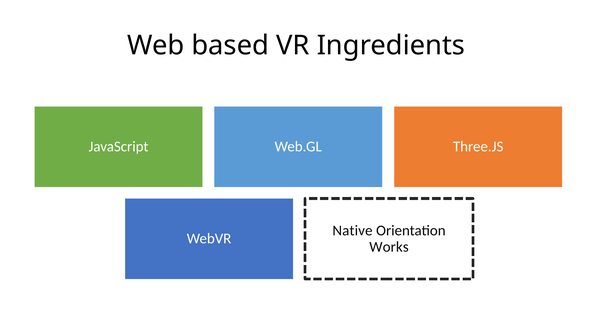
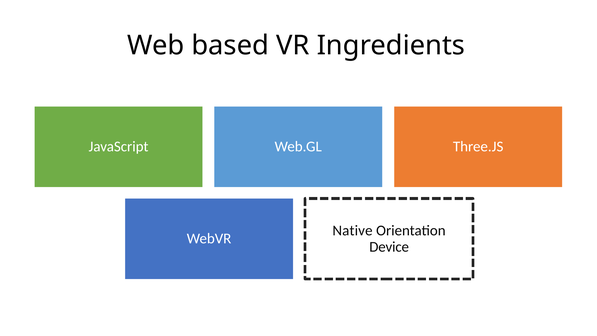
Works: Works -> Device
